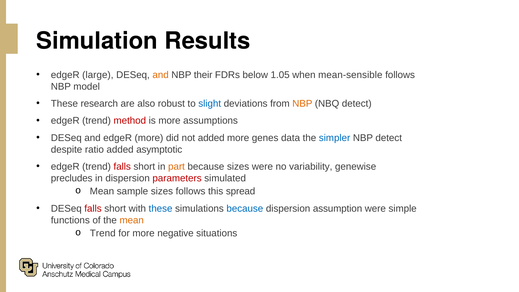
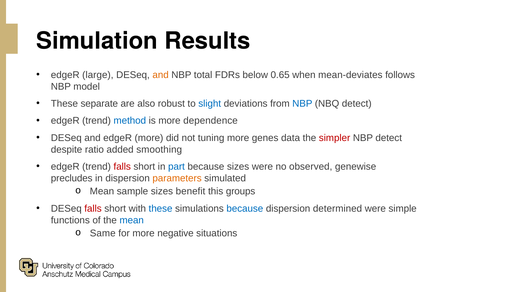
their: their -> total
1.05: 1.05 -> 0.65
mean-sensible: mean-sensible -> mean-deviates
research: research -> separate
NBP at (302, 104) colour: orange -> blue
method colour: red -> blue
assumptions: assumptions -> dependence
not added: added -> tuning
simpler colour: blue -> red
asymptotic: asymptotic -> smoothing
part colour: orange -> blue
variability: variability -> observed
parameters colour: red -> orange
sizes follows: follows -> benefit
spread: spread -> groups
assumption: assumption -> determined
mean at (132, 220) colour: orange -> blue
Trend at (103, 233): Trend -> Same
